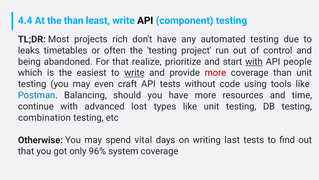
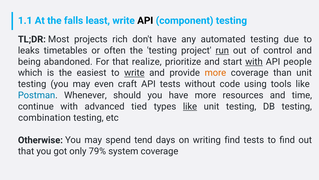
4.4: 4.4 -> 1.1
the than: than -> falls
run underline: none -> present
more at (215, 73) colour: red -> orange
Balancing: Balancing -> Whenever
lost: lost -> tied
like at (190, 106) underline: none -> present
vital: vital -> tend
writing last: last -> find
96%: 96% -> 79%
